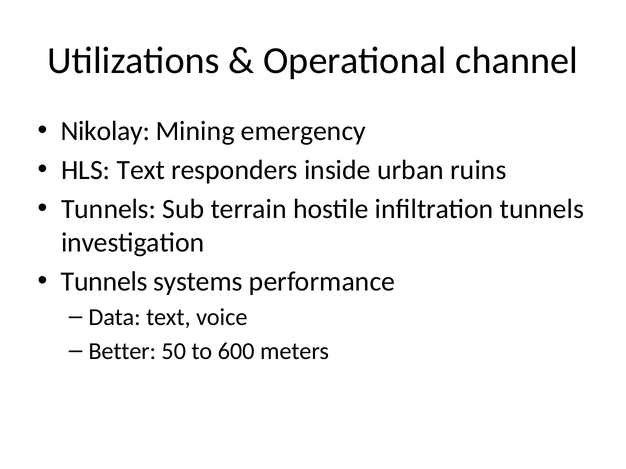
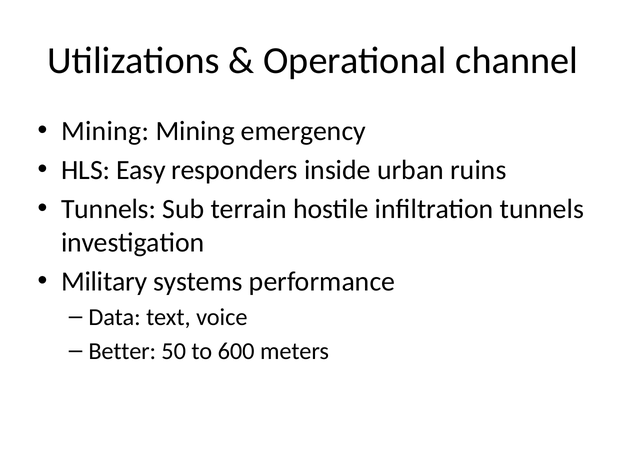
Nikolay at (105, 131): Nikolay -> Mining
HLS Text: Text -> Easy
Tunnels at (104, 282): Tunnels -> Military
